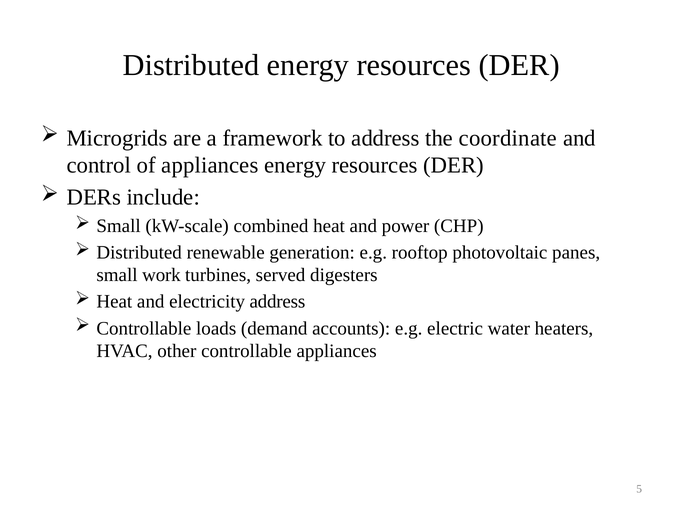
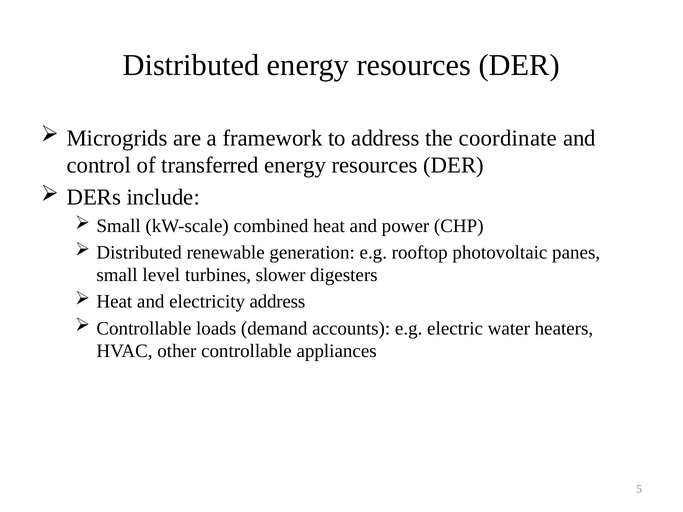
of appliances: appliances -> transferred
work: work -> level
served: served -> slower
